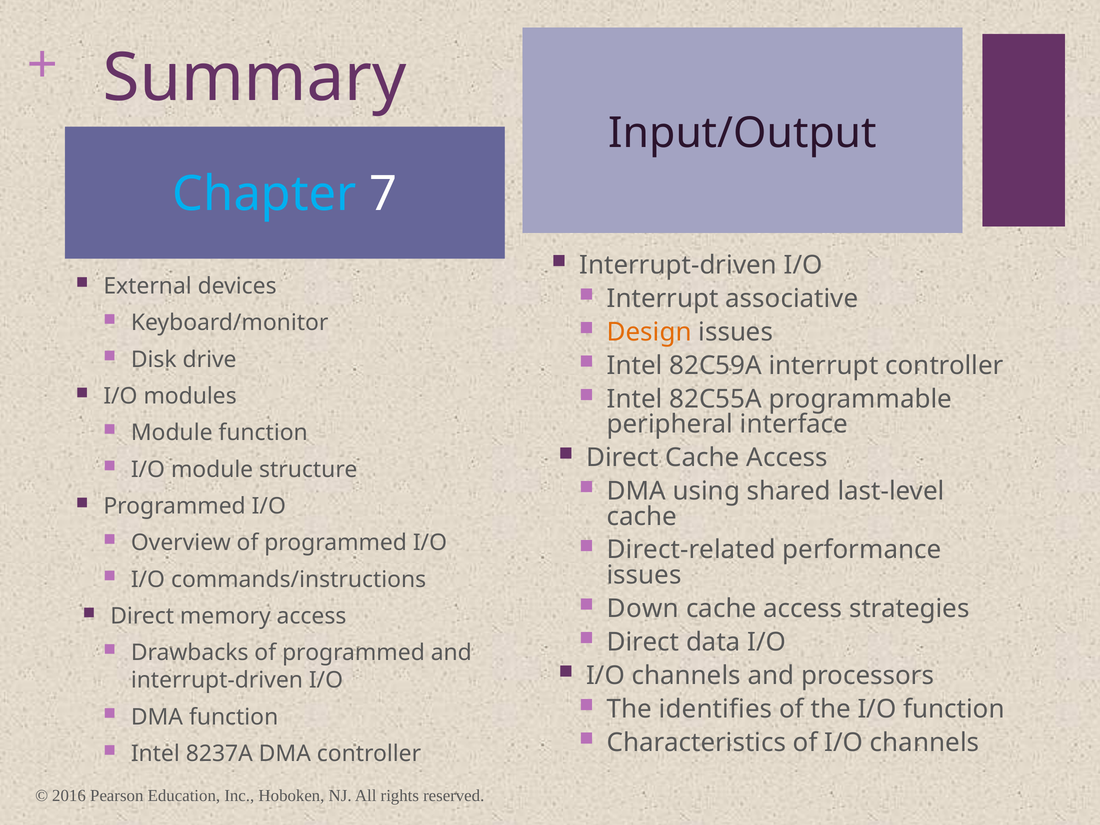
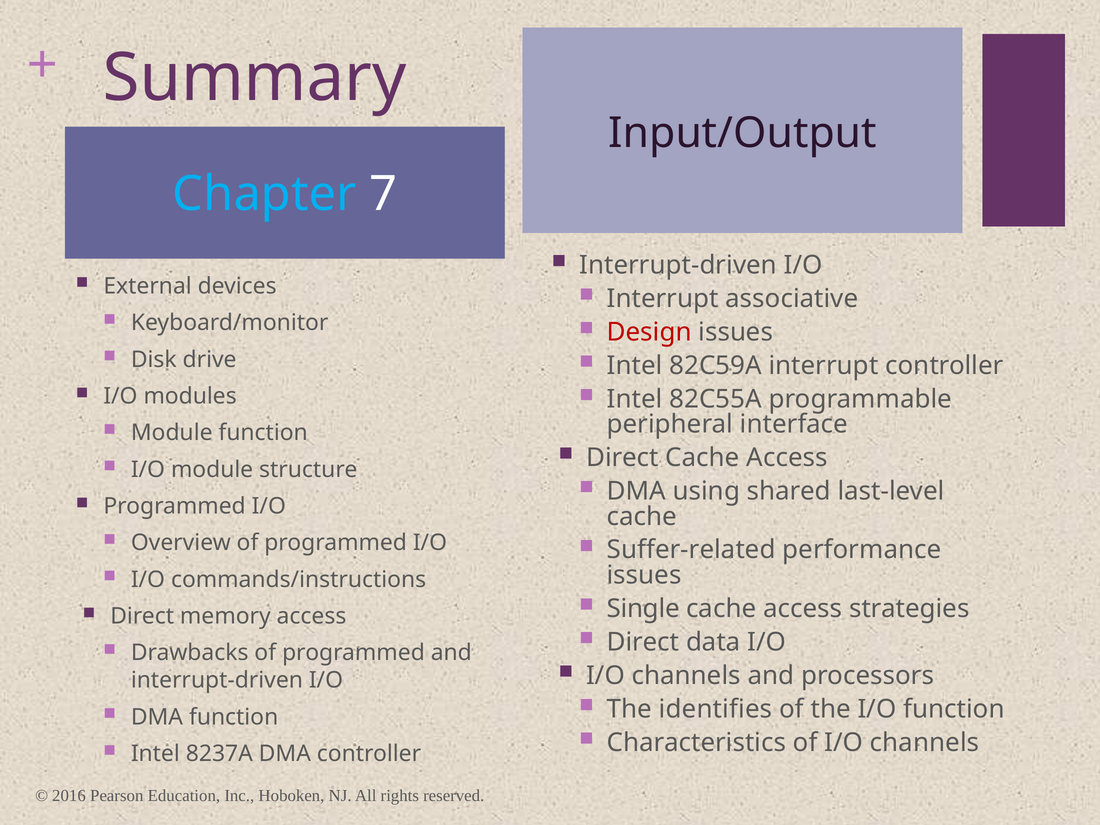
Design colour: orange -> red
Direct-related: Direct-related -> Suffer-related
Down: Down -> Single
